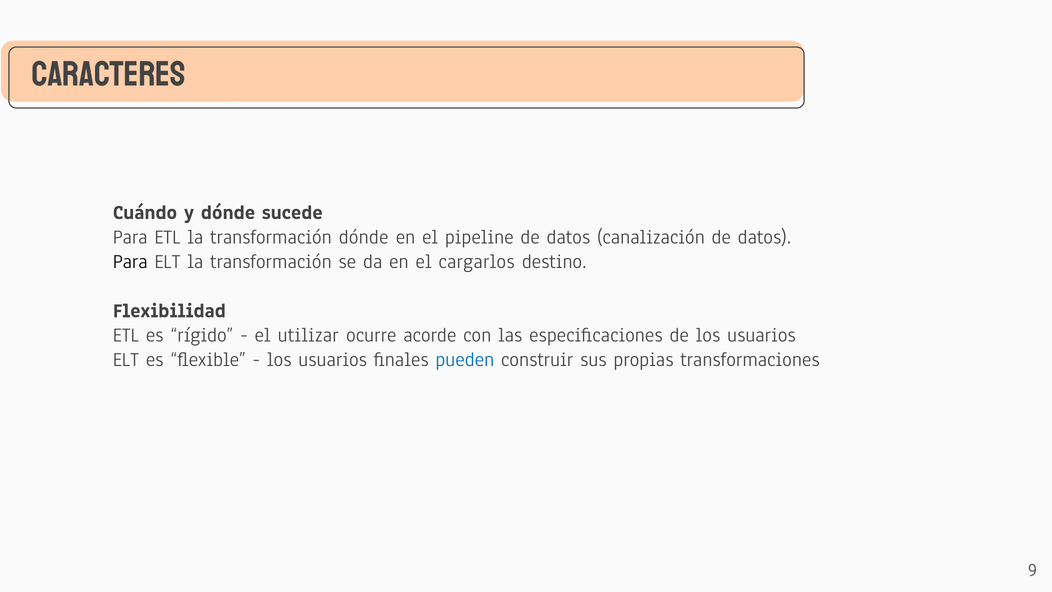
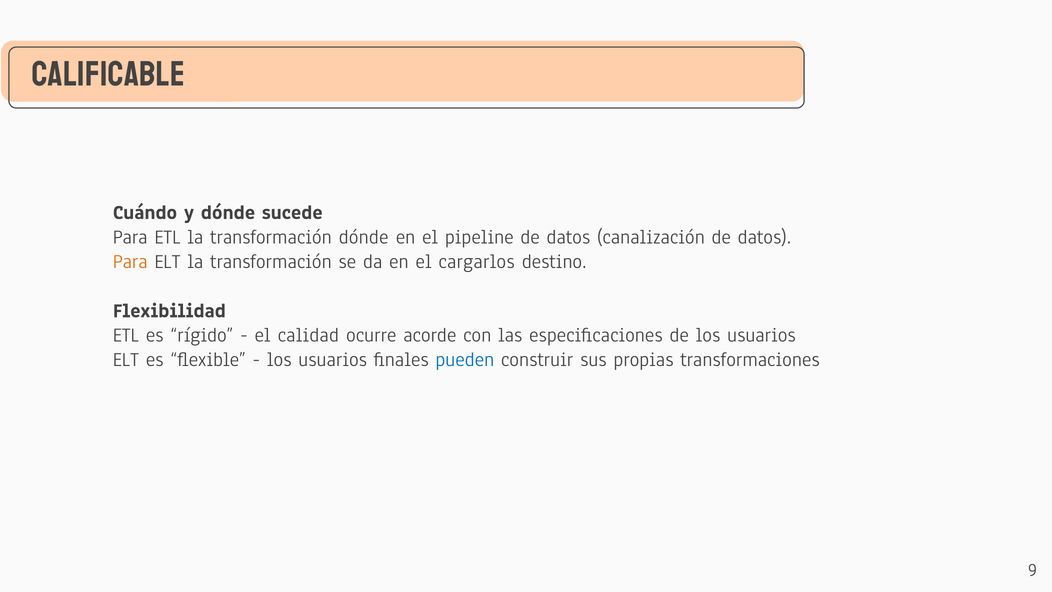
CARACTERES: CARACTERES -> CALIFICABLE
Para at (130, 261) colour: black -> orange
utilizar: utilizar -> calidad
